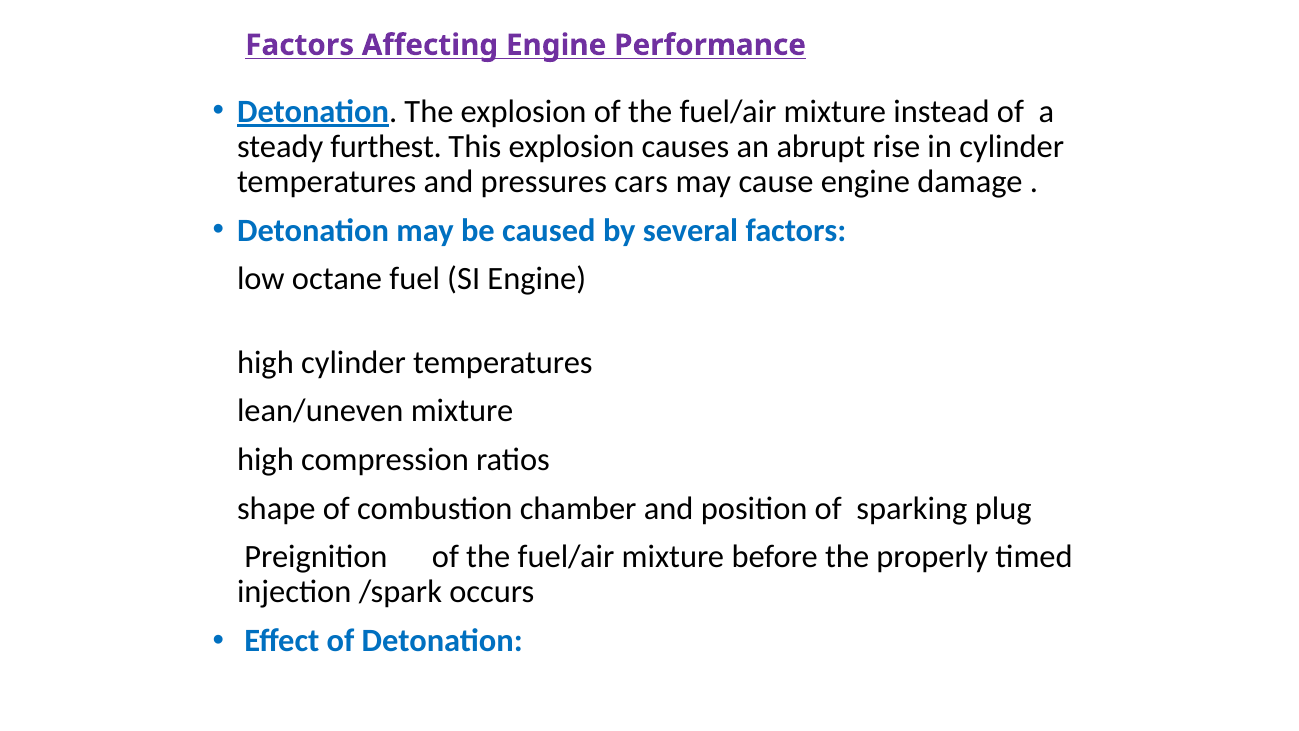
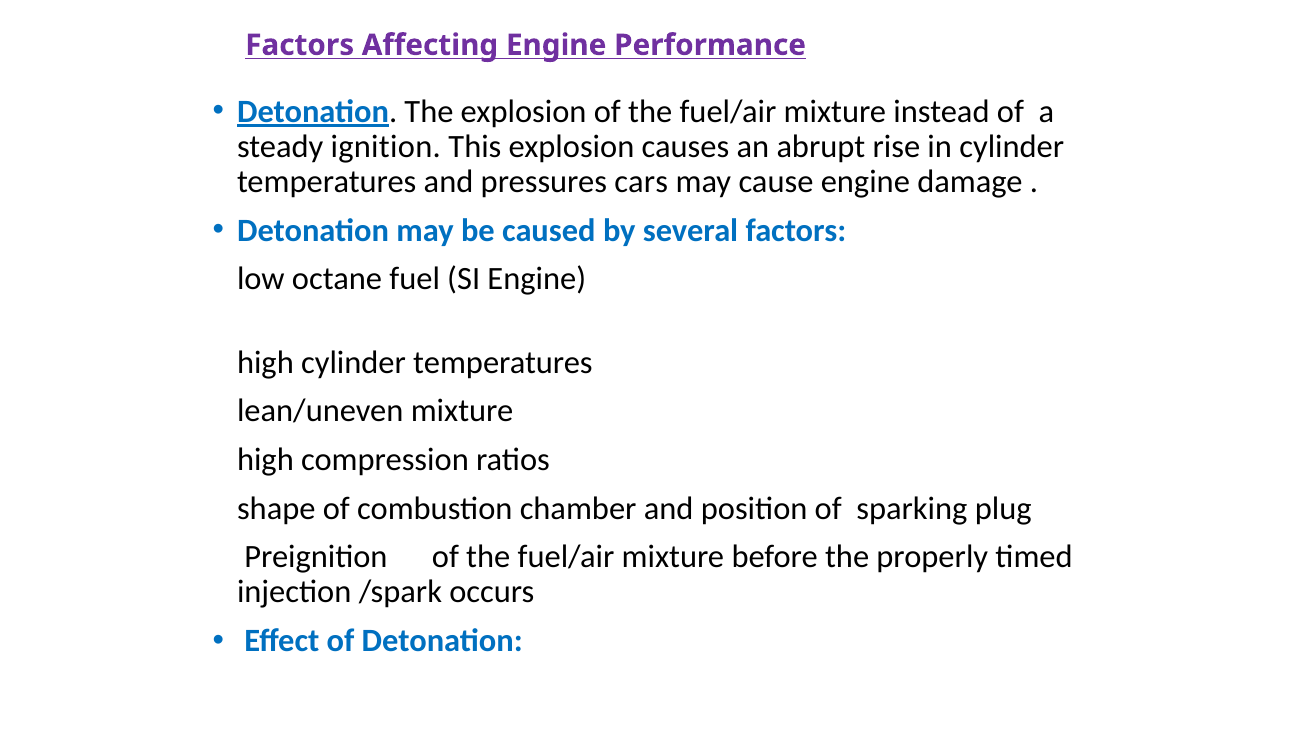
furthest: furthest -> ignition
